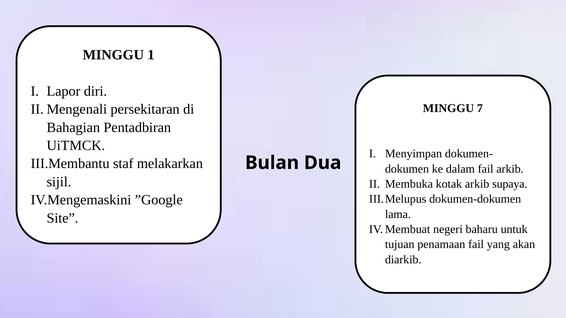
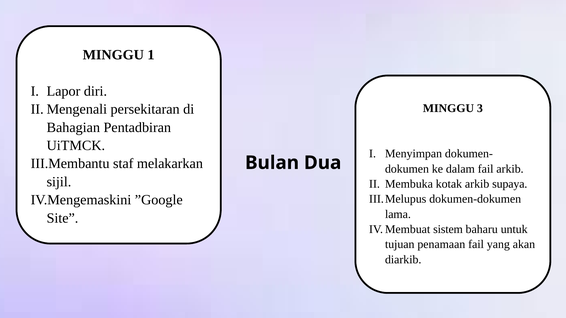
7: 7 -> 3
negeri: negeri -> sistem
